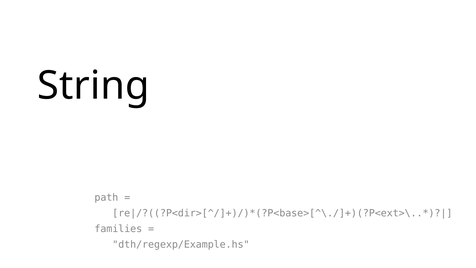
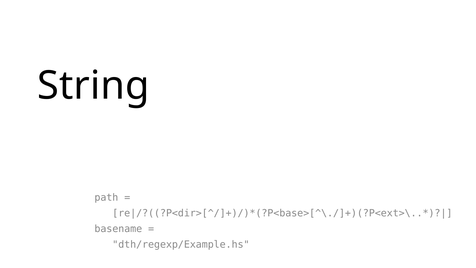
families: families -> basename
